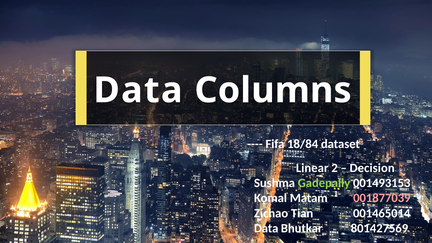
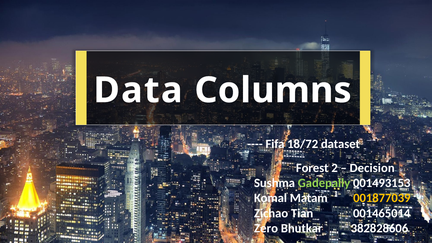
18/84: 18/84 -> 18/72
Linear: Linear -> Forest
001877039 colour: pink -> yellow
Data at (266, 228): Data -> Zero
801427569: 801427569 -> 382828606
